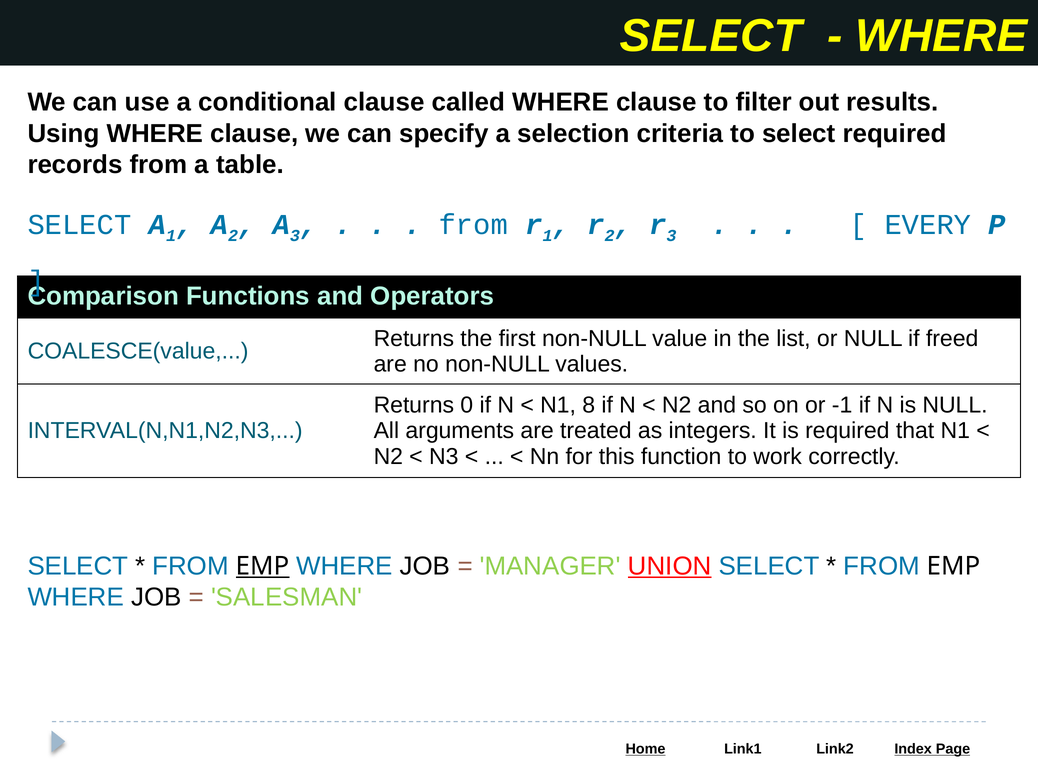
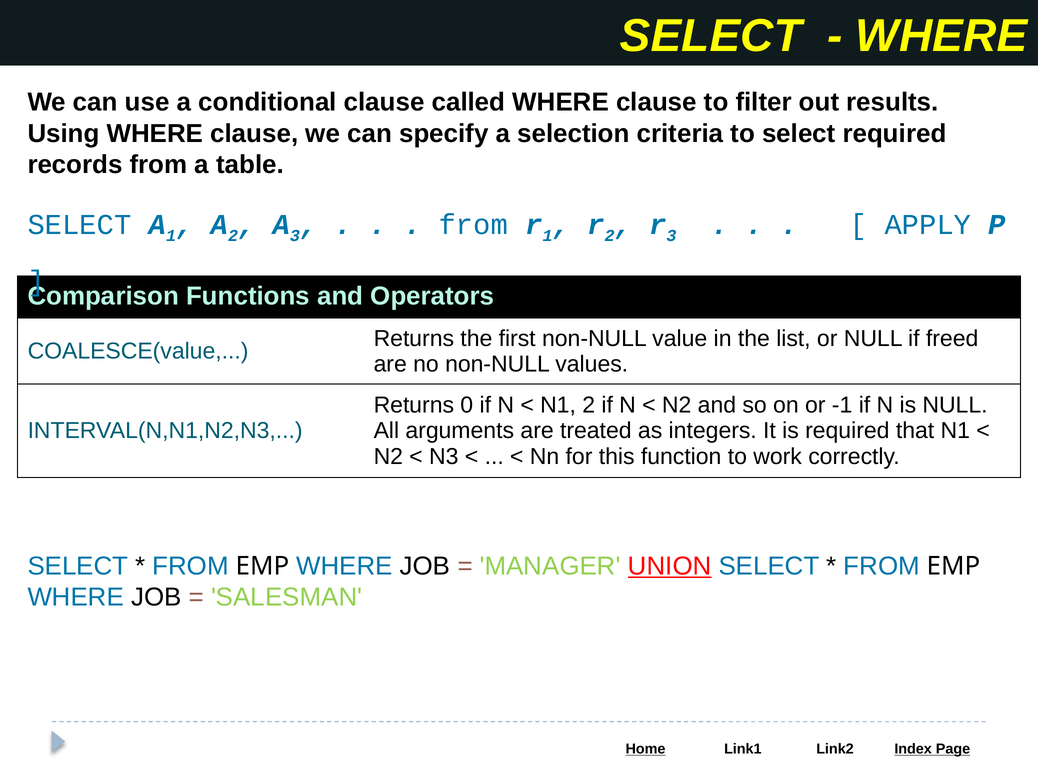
EVERY: EVERY -> APPLY
N1 8: 8 -> 2
EMP at (263, 566) underline: present -> none
